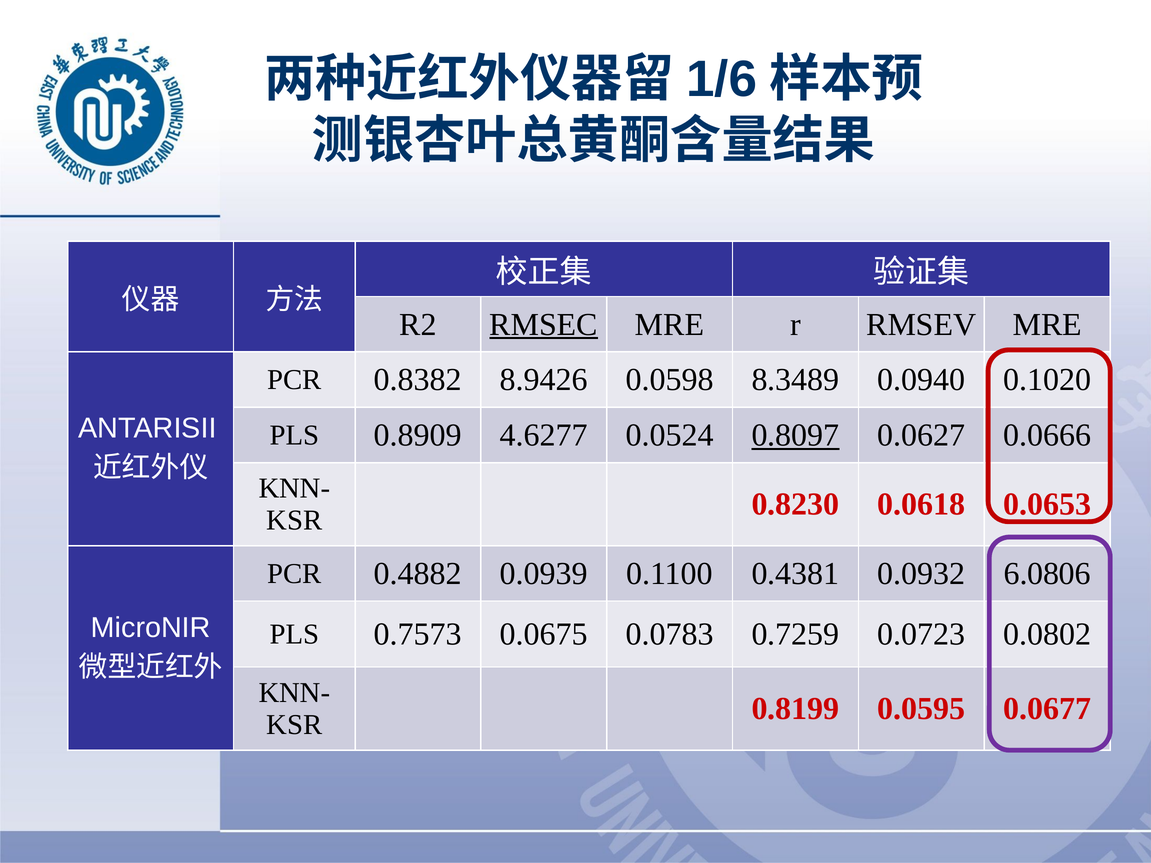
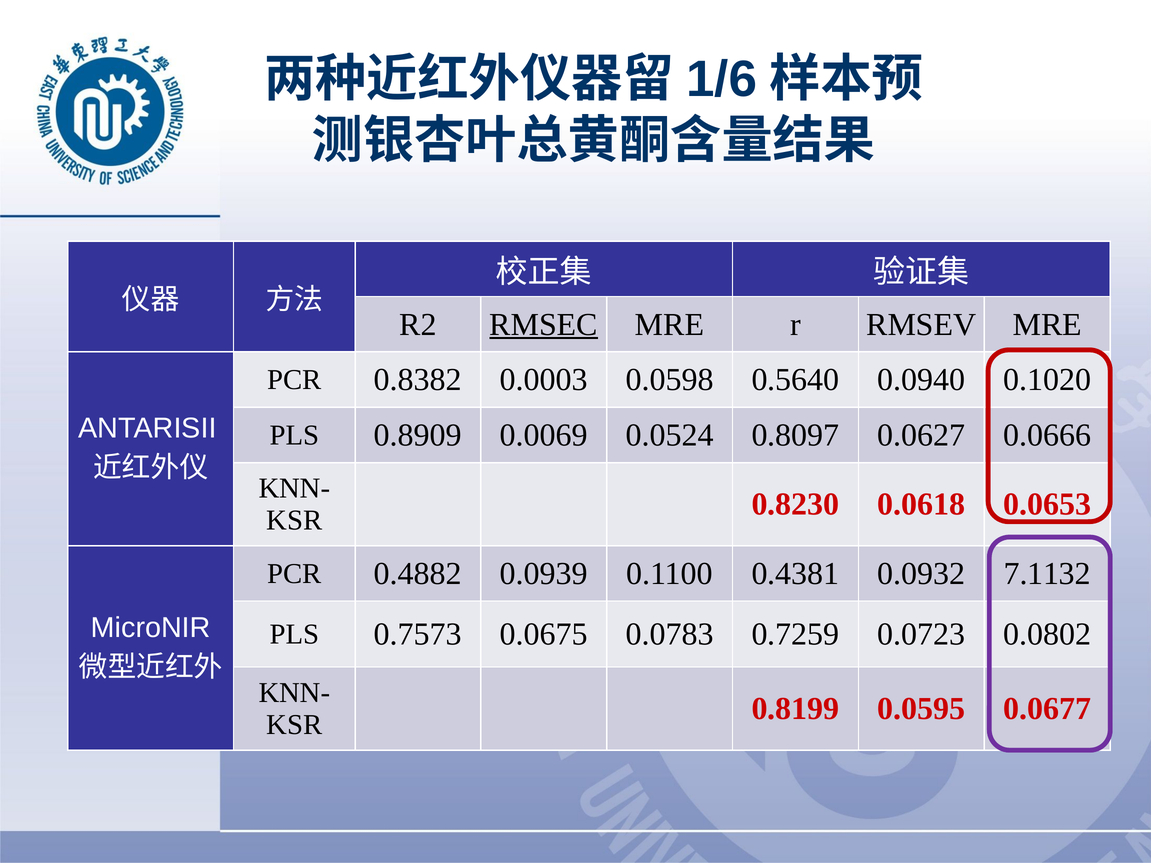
8.9426: 8.9426 -> 0.0003
8.3489: 8.3489 -> 0.5640
4.6277: 4.6277 -> 0.0069
0.8097 underline: present -> none
6.0806: 6.0806 -> 7.1132
